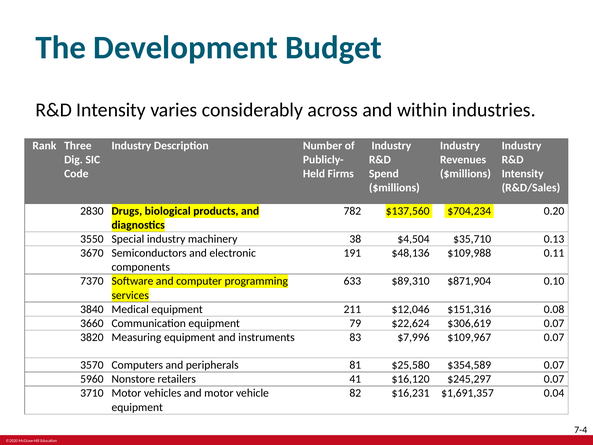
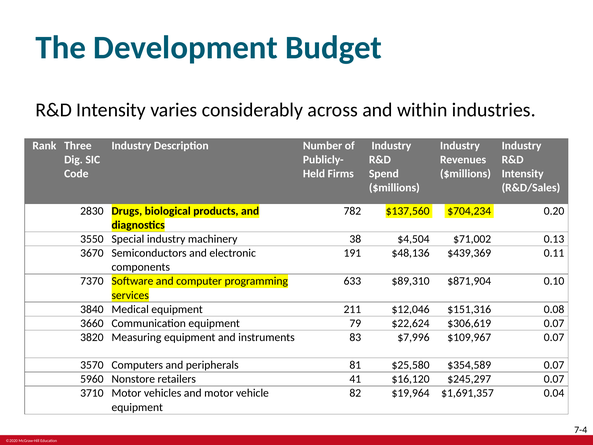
$35,710: $35,710 -> $71,002
$109,988: $109,988 -> $439,369
$16,231: $16,231 -> $19,964
